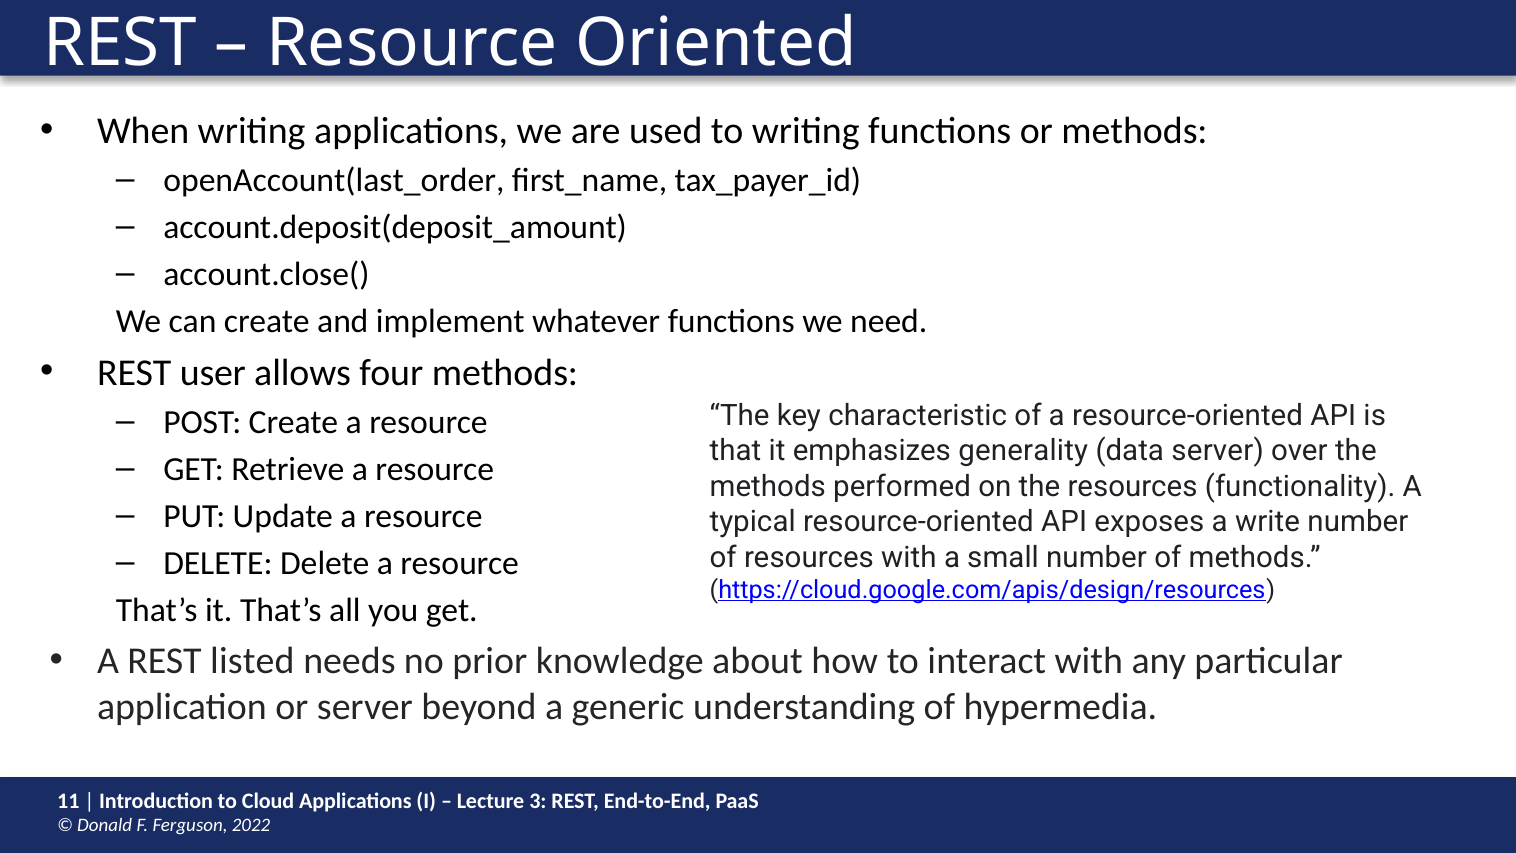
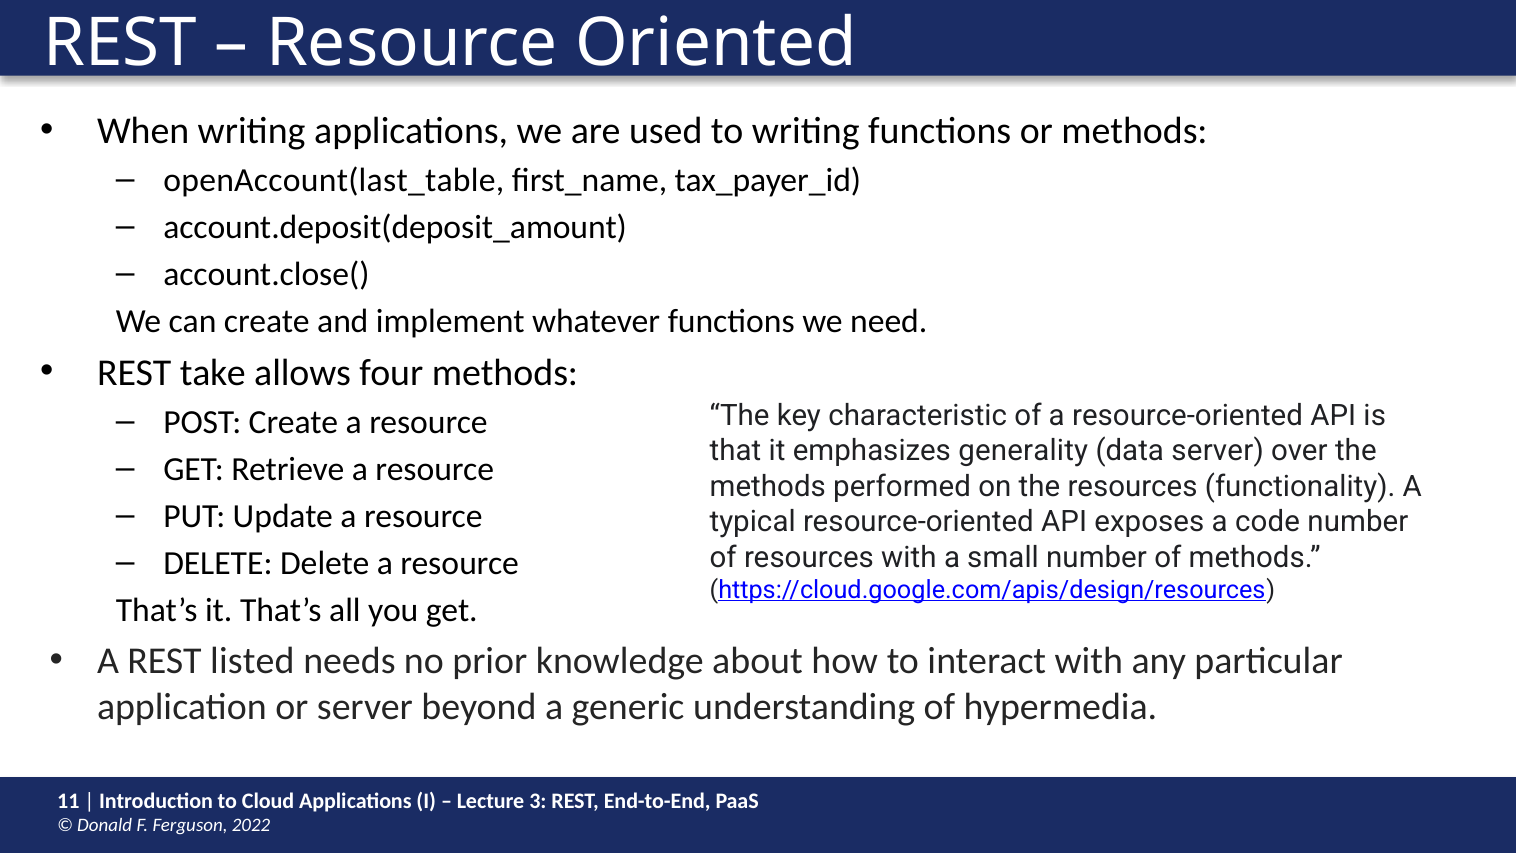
openAccount(last_order: openAccount(last_order -> openAccount(last_table
user: user -> take
write: write -> code
